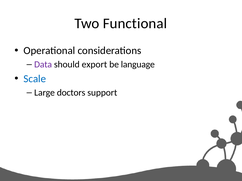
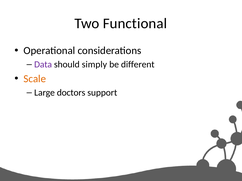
export: export -> simply
language: language -> different
Scale colour: blue -> orange
